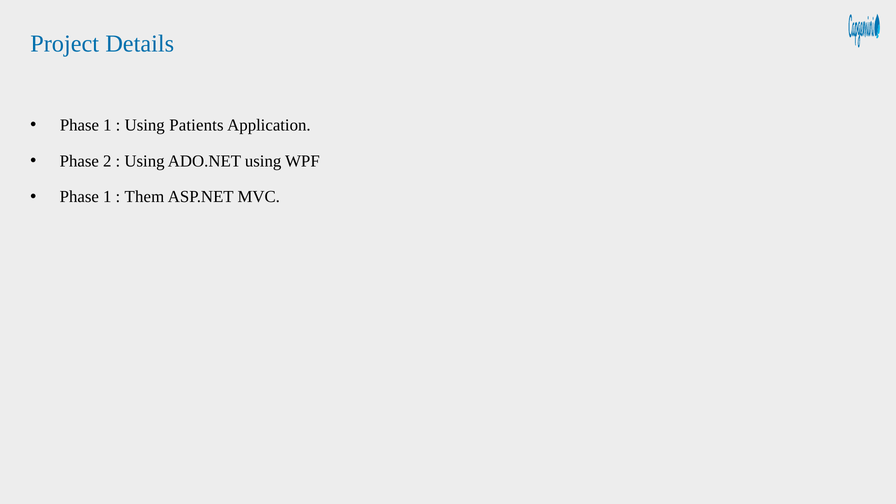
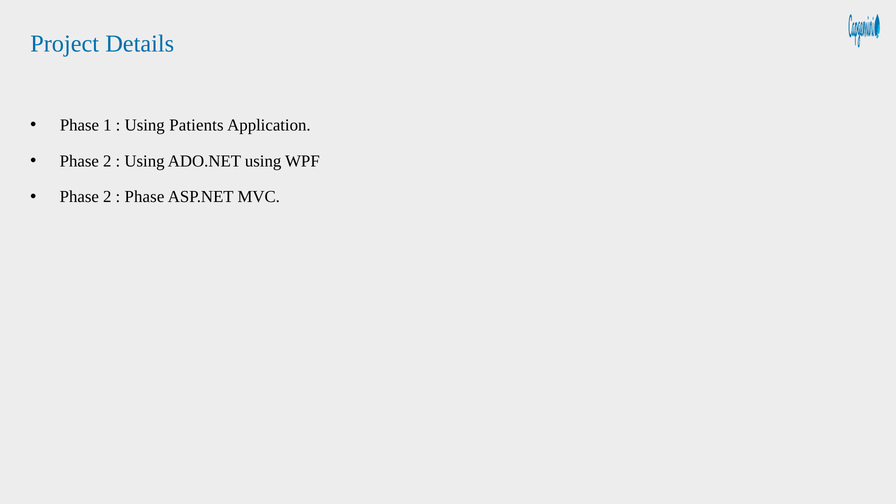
1 at (107, 197): 1 -> 2
Them at (144, 197): Them -> Phase
